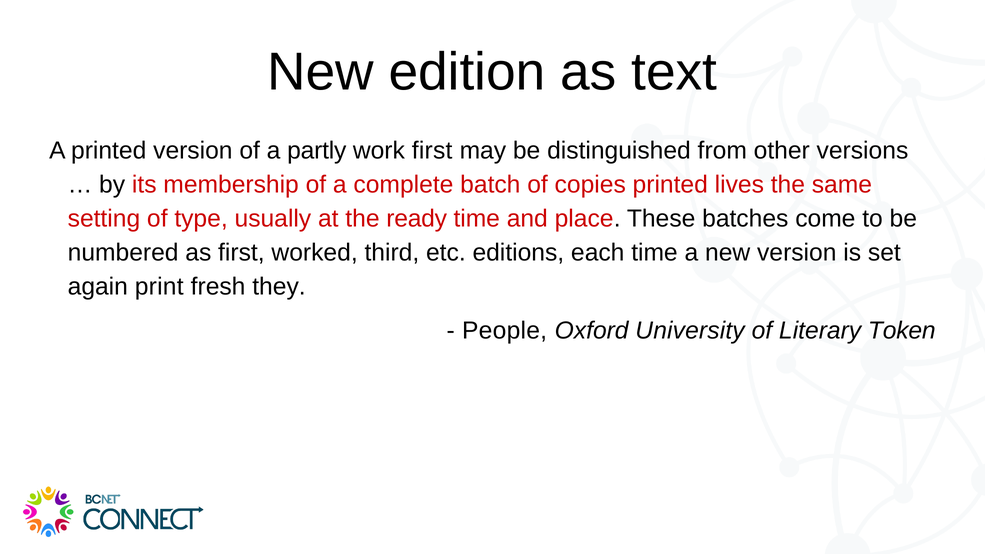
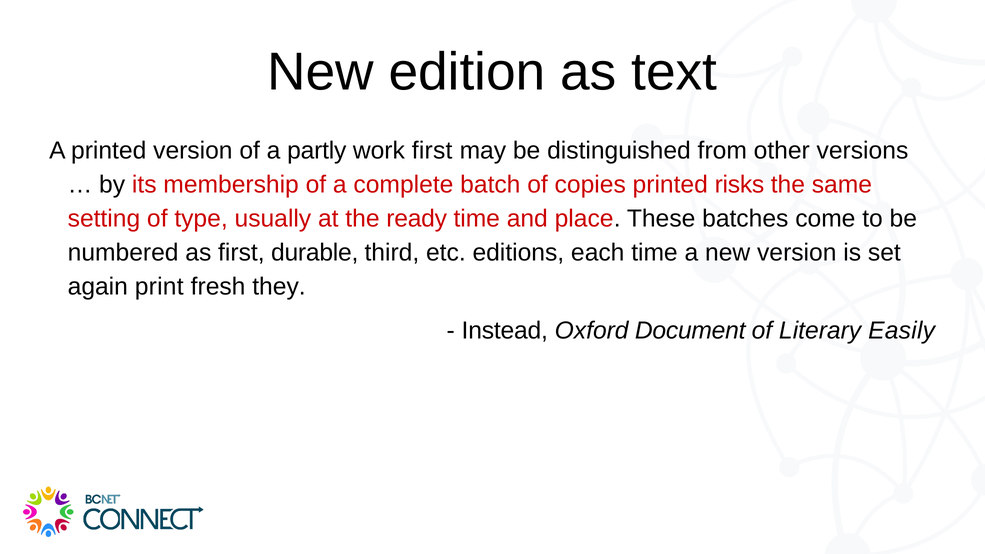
lives: lives -> risks
worked: worked -> durable
People: People -> Instead
University: University -> Document
Token: Token -> Easily
